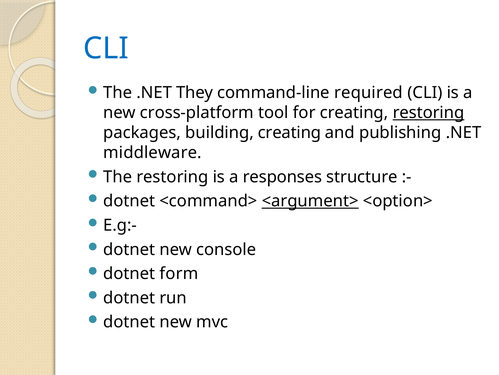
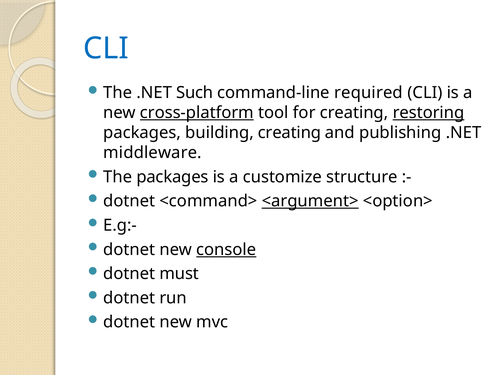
They: They -> Such
cross-platform underline: none -> present
The restoring: restoring -> packages
responses: responses -> customize
console underline: none -> present
form: form -> must
